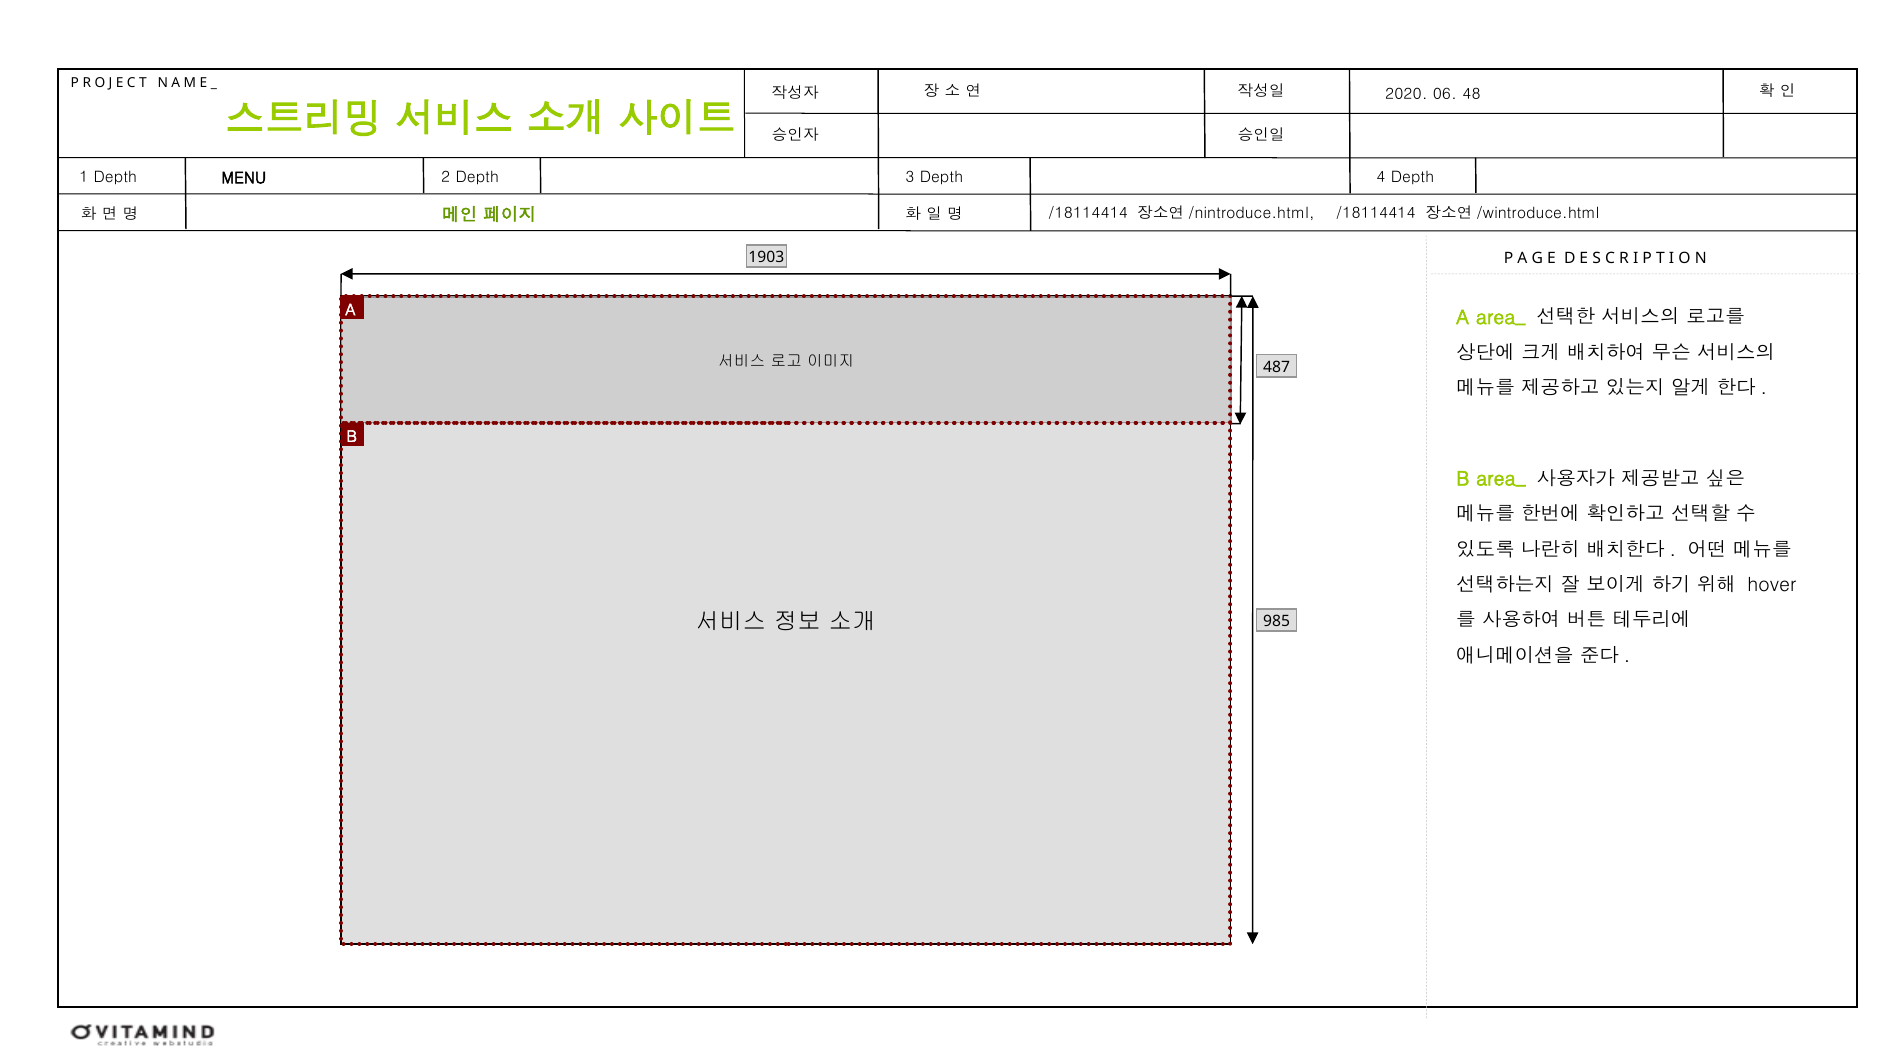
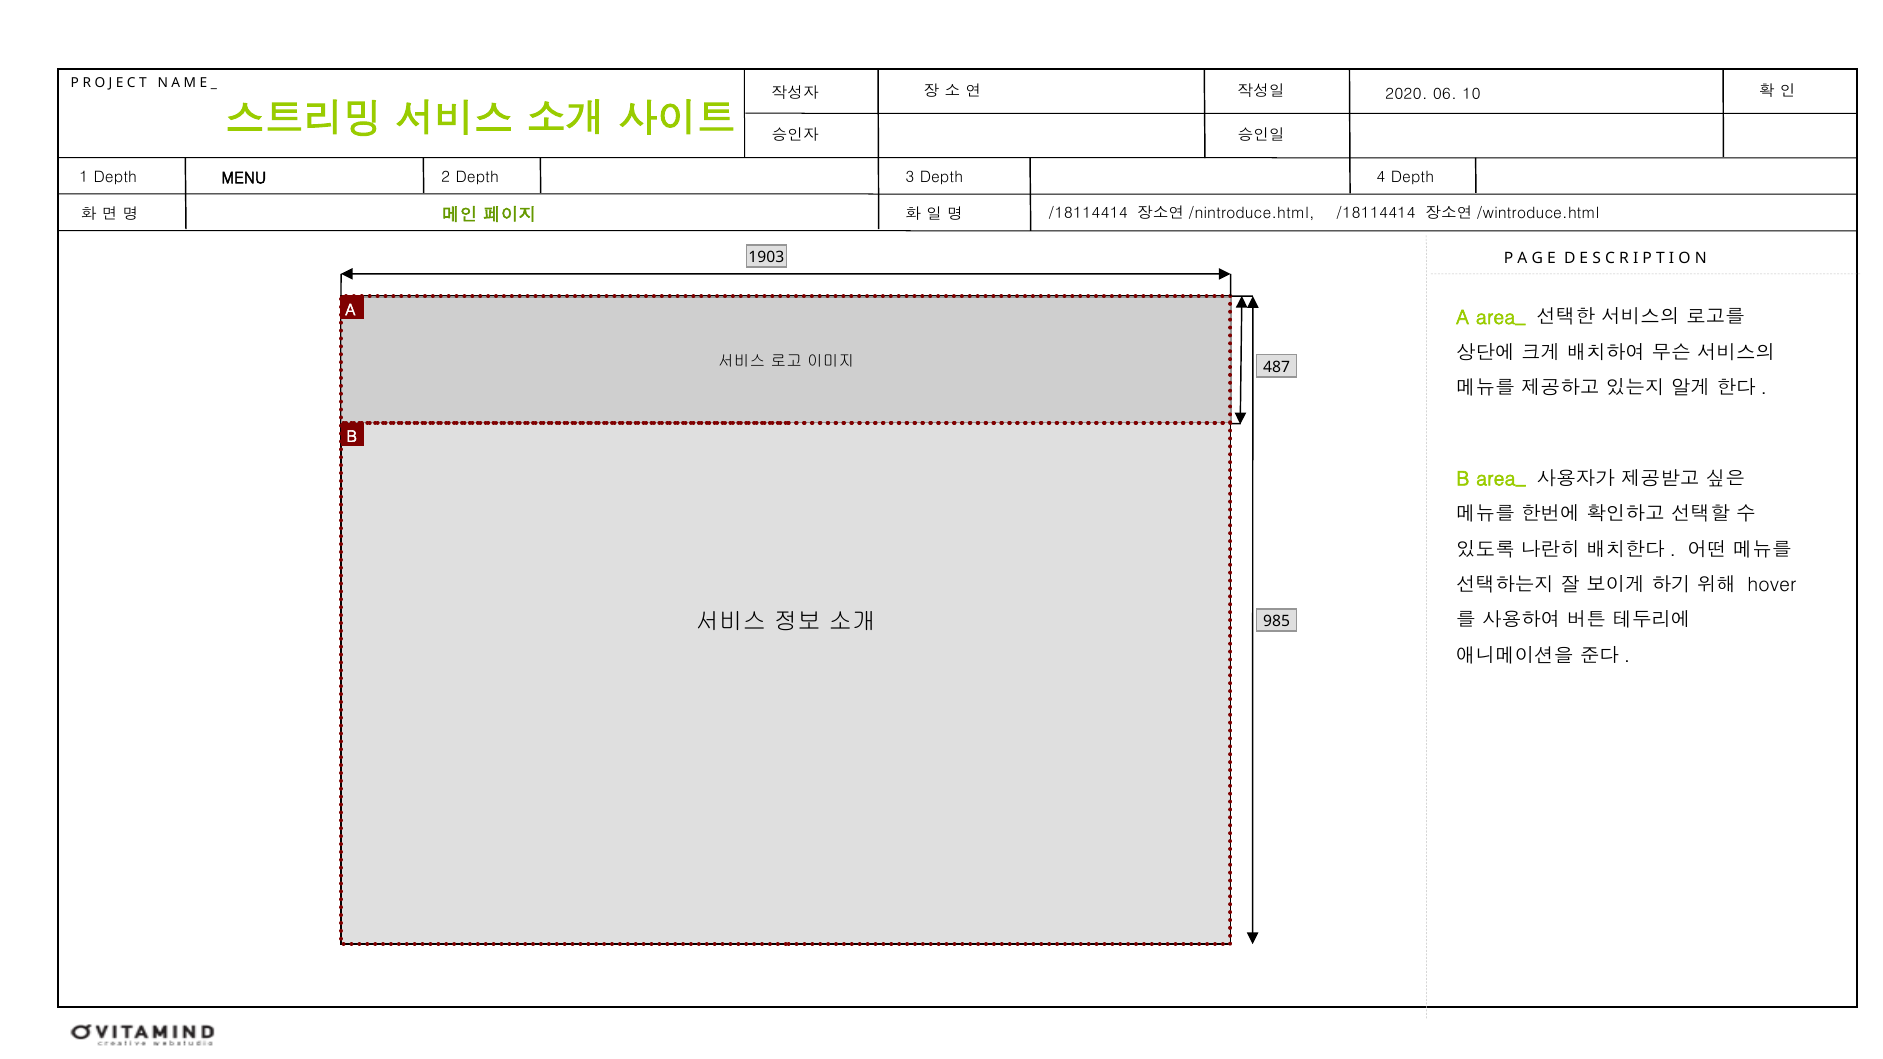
48: 48 -> 10
